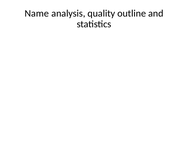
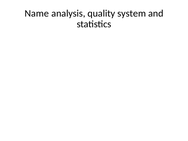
outline: outline -> system
